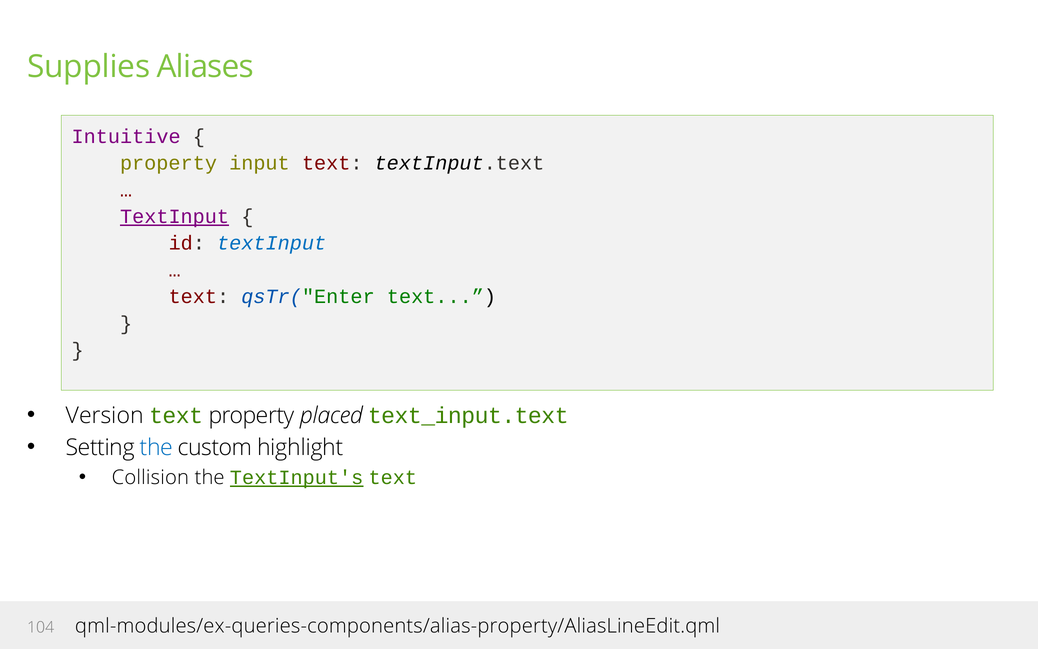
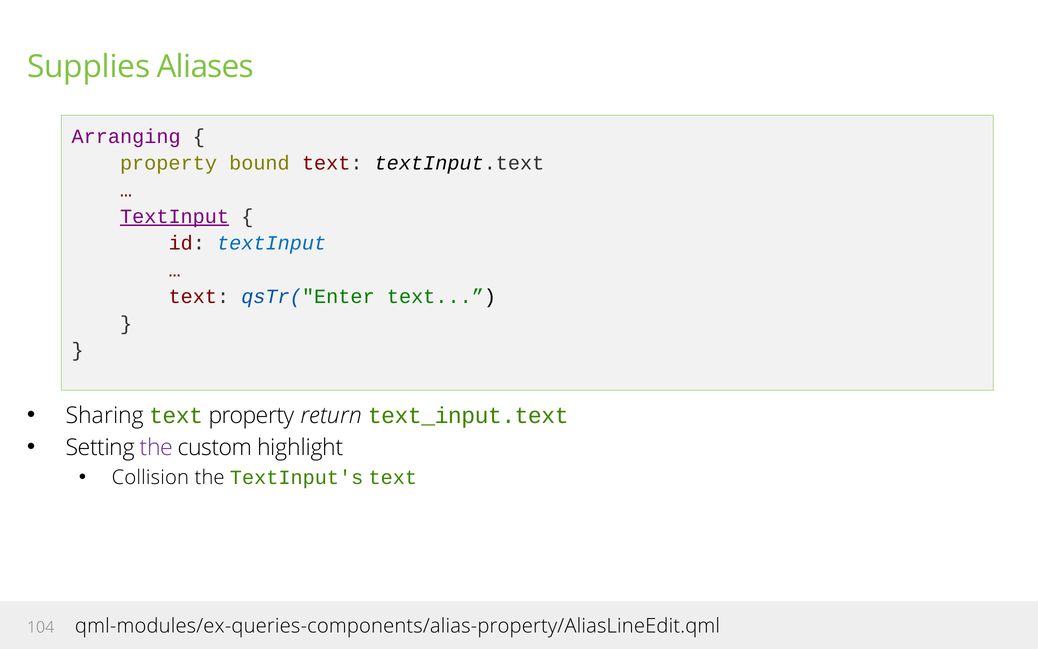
Intuitive: Intuitive -> Arranging
input: input -> bound
Version: Version -> Sharing
placed: placed -> return
the at (156, 447) colour: blue -> purple
TextInput's underline: present -> none
